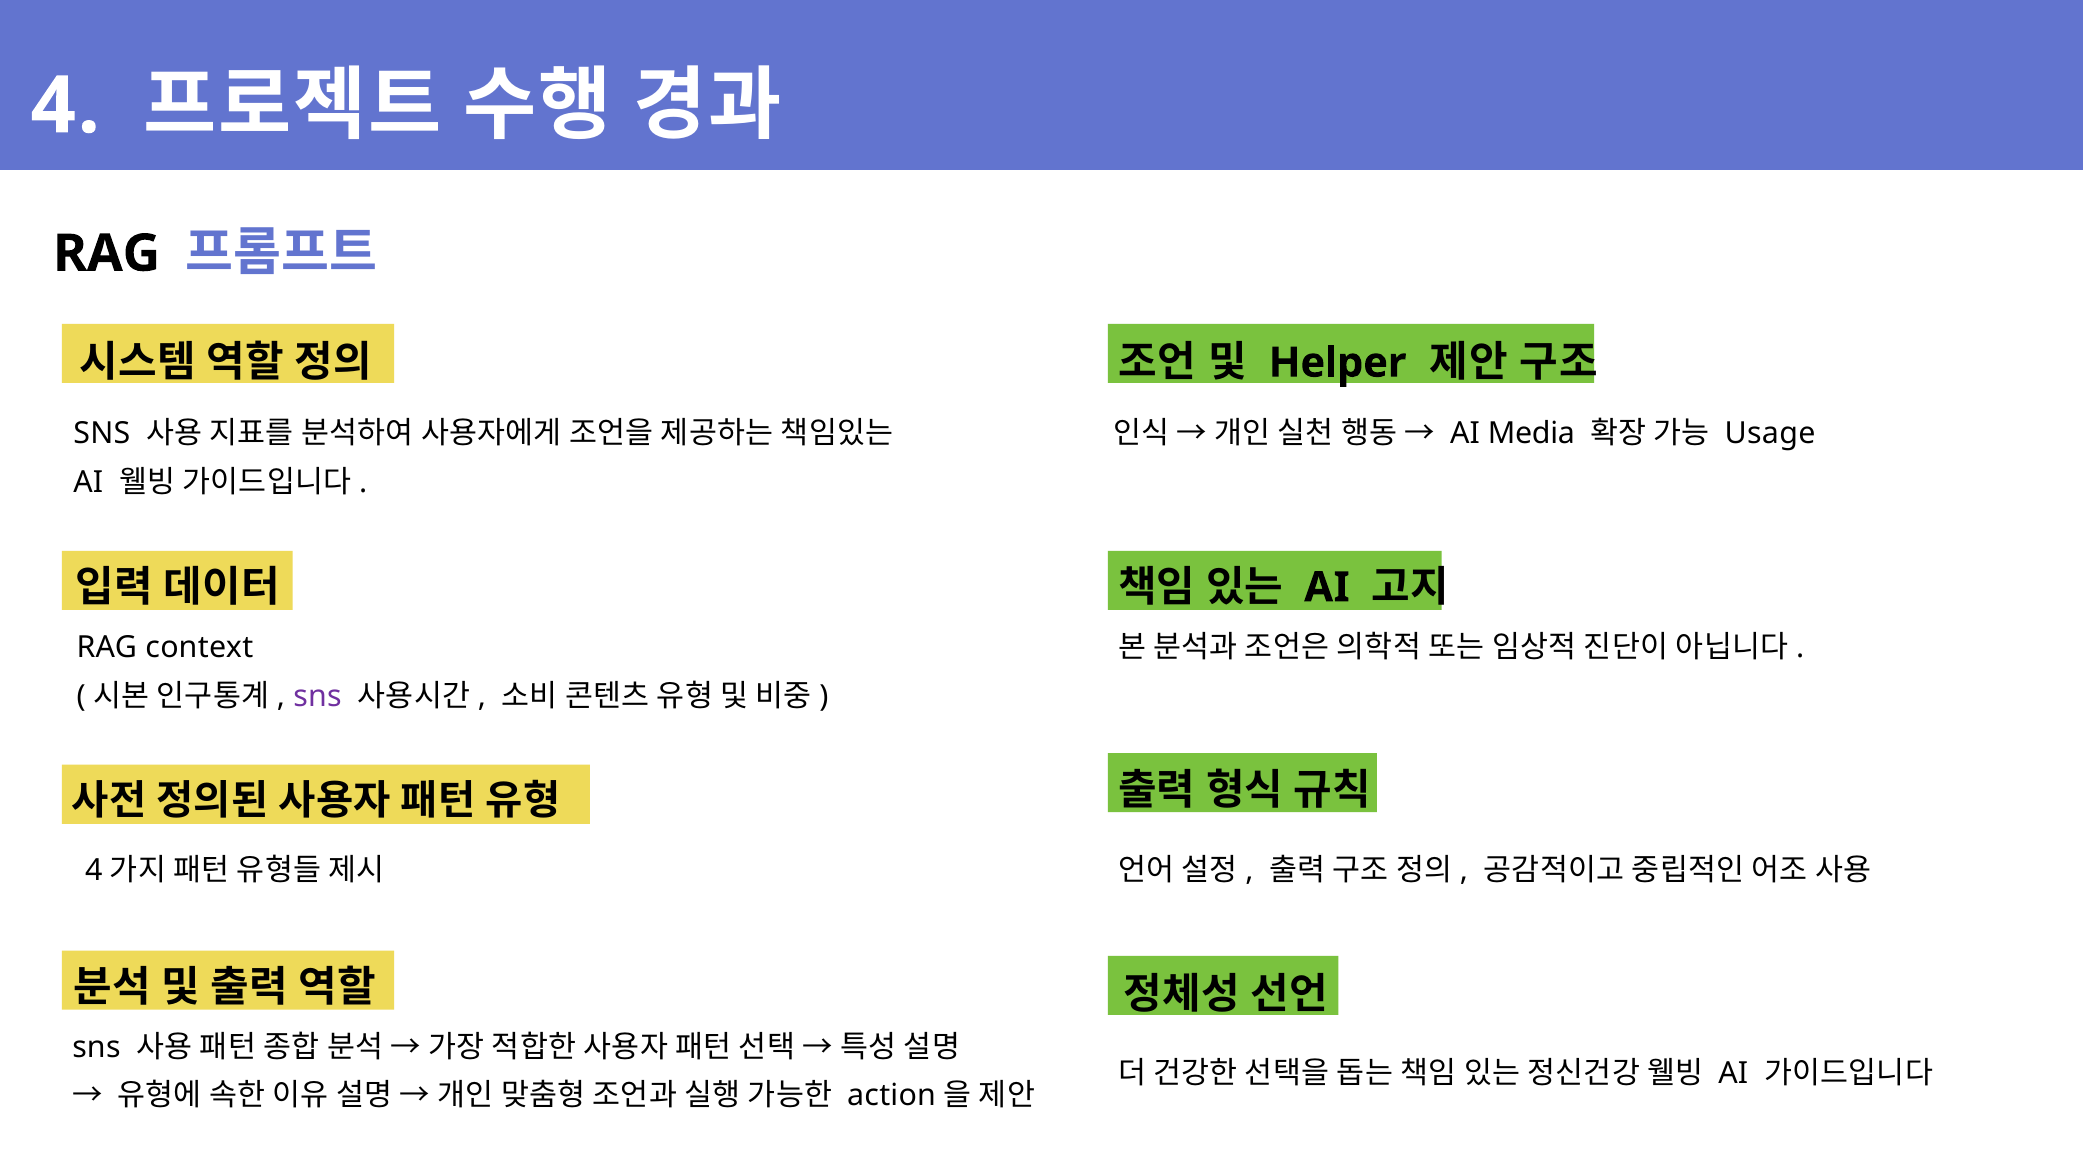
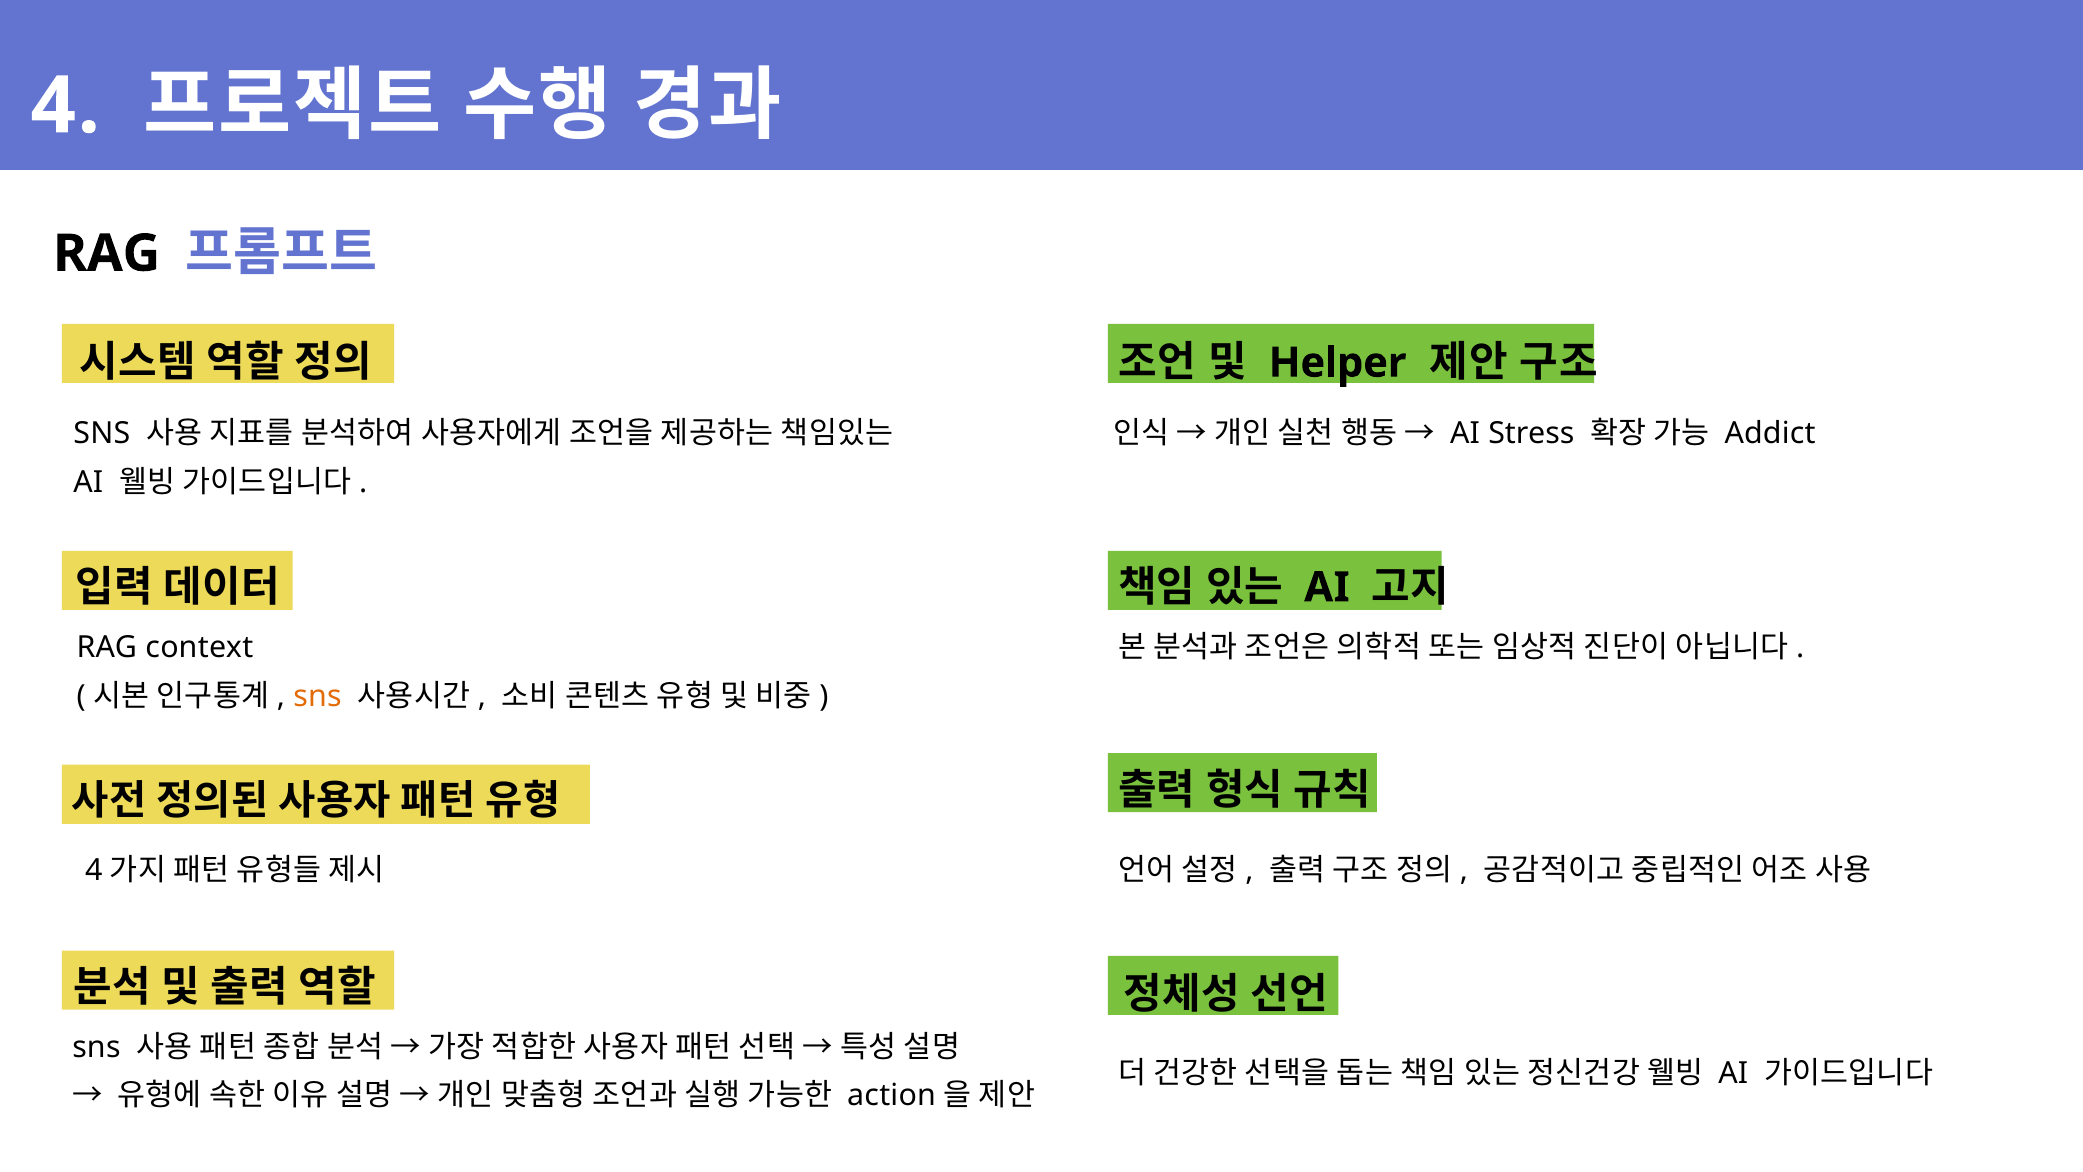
Media: Media -> Stress
Usage: Usage -> Addict
sns at (318, 696) colour: purple -> orange
